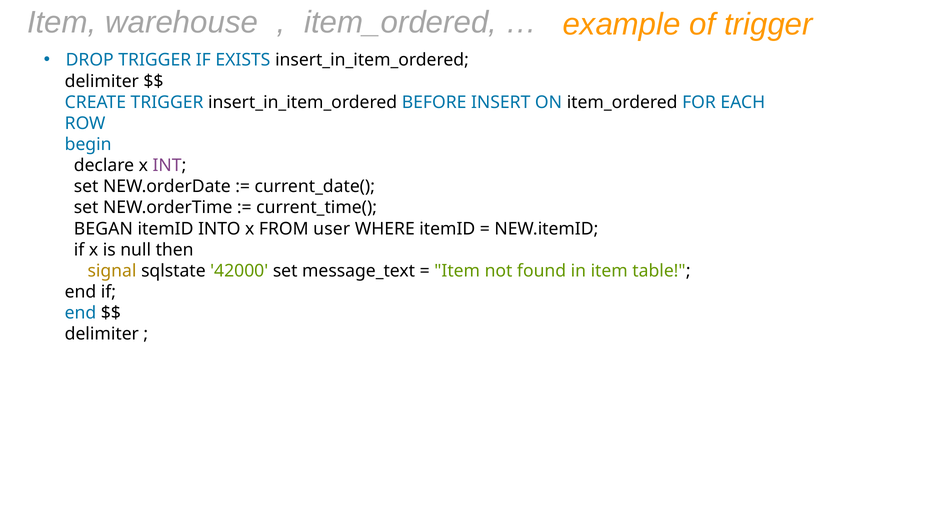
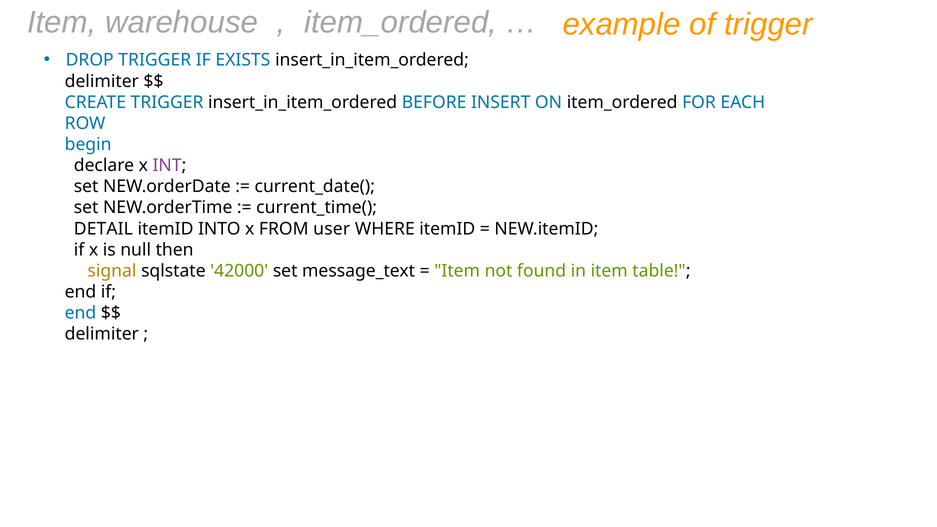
BEGAN: BEGAN -> DETAIL
